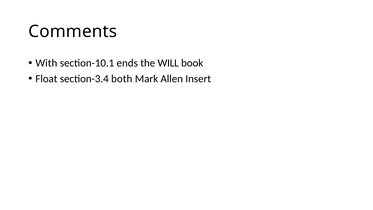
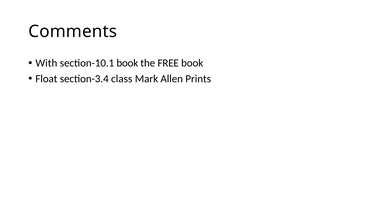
section-10.1 ends: ends -> book
WILL: WILL -> FREE
both: both -> class
Insert: Insert -> Prints
